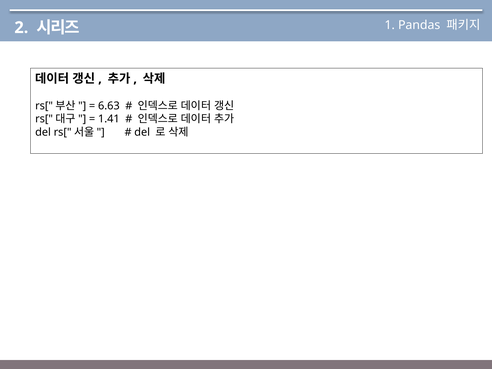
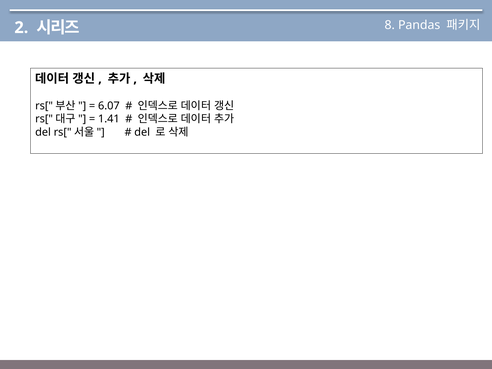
1: 1 -> 8
6.63: 6.63 -> 6.07
